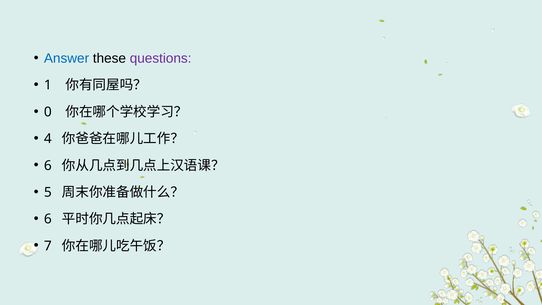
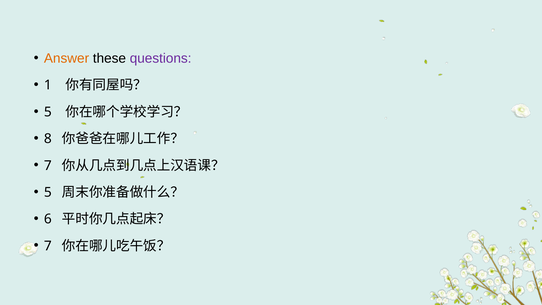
Answer colour: blue -> orange
0 at (48, 112): 0 -> 5
4: 4 -> 8
6 at (48, 165): 6 -> 7
